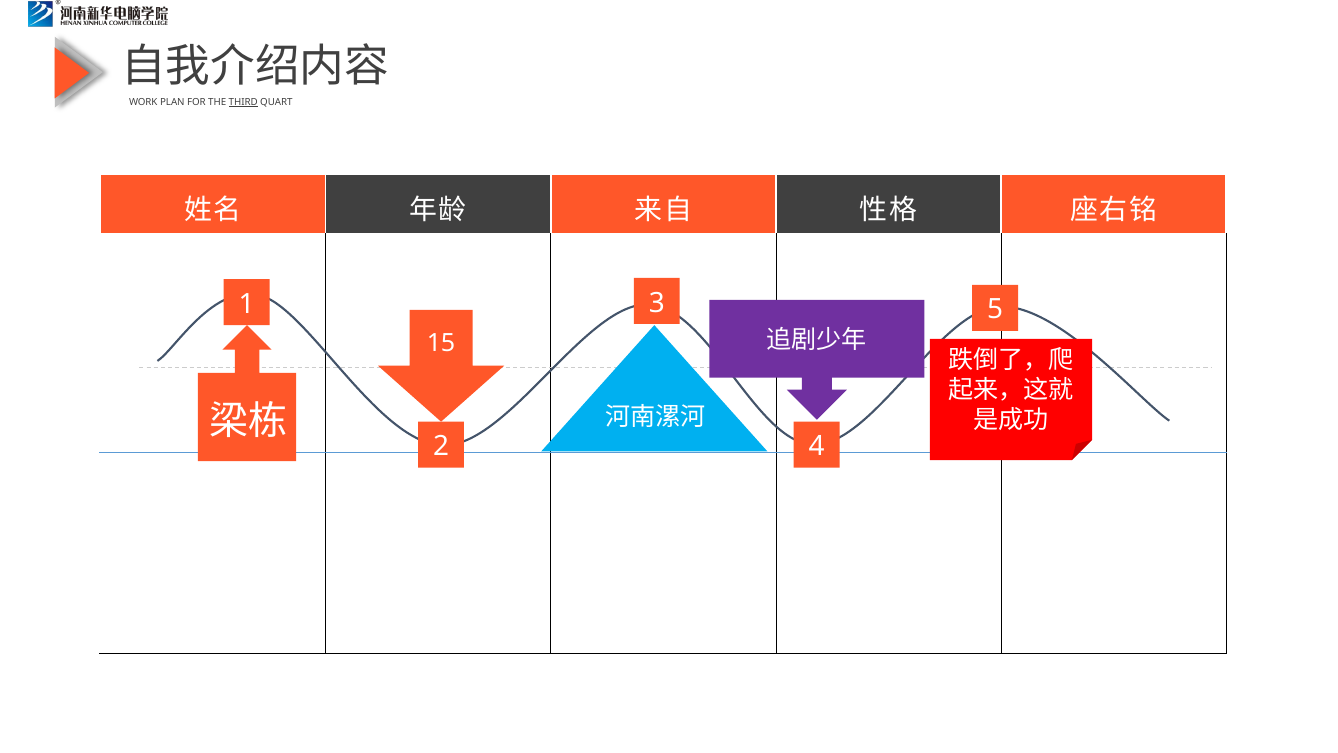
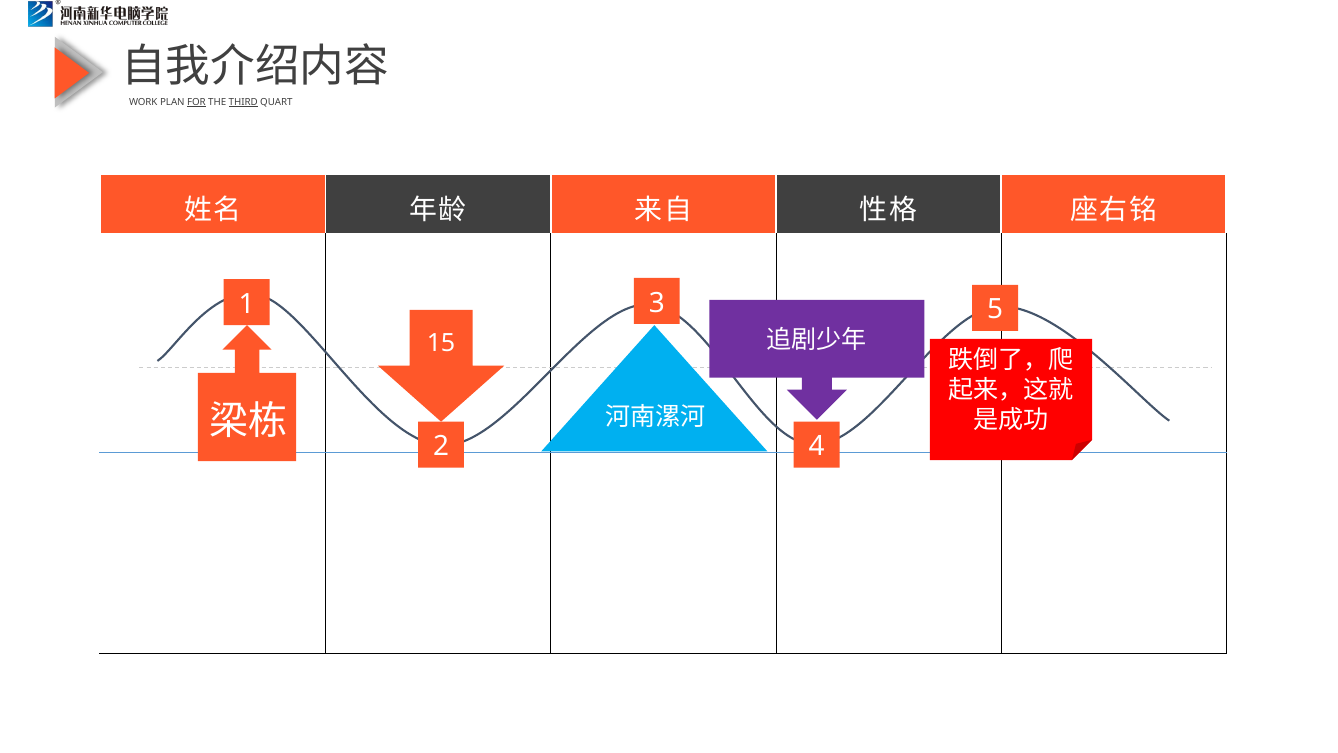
FOR underline: none -> present
